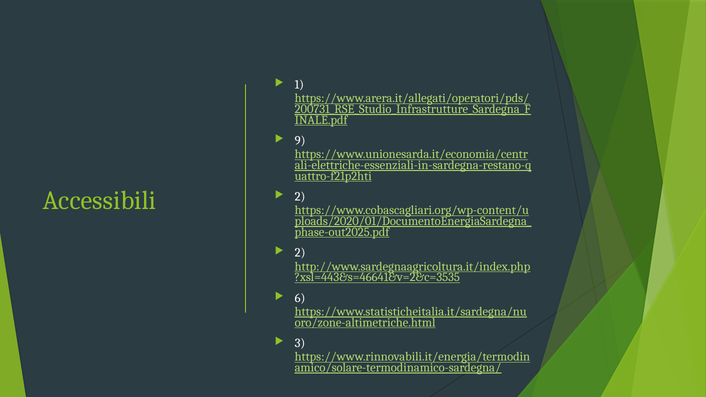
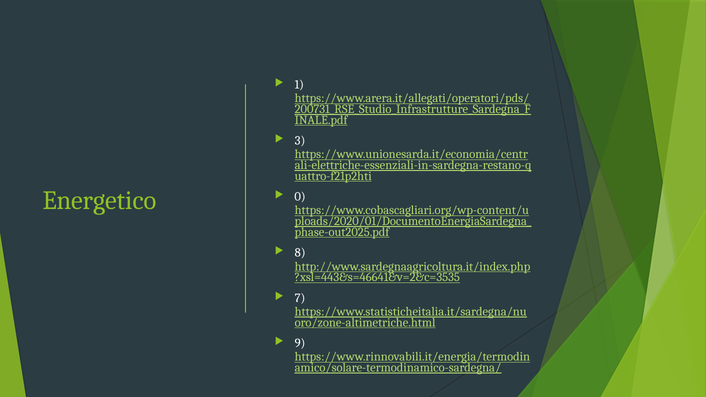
9: 9 -> 3
Accessibili: Accessibili -> Energetico
2 at (300, 197): 2 -> 0
2 at (300, 253): 2 -> 8
6: 6 -> 7
3: 3 -> 9
